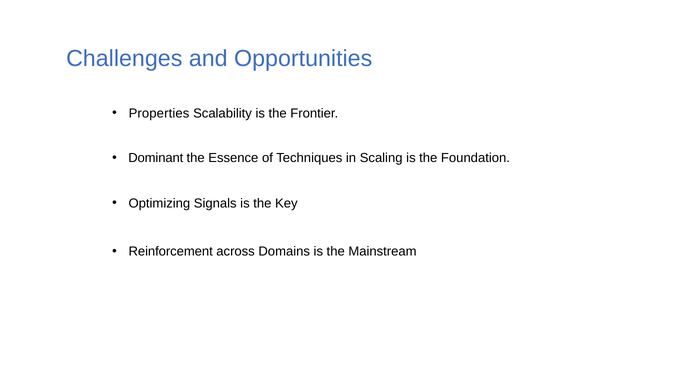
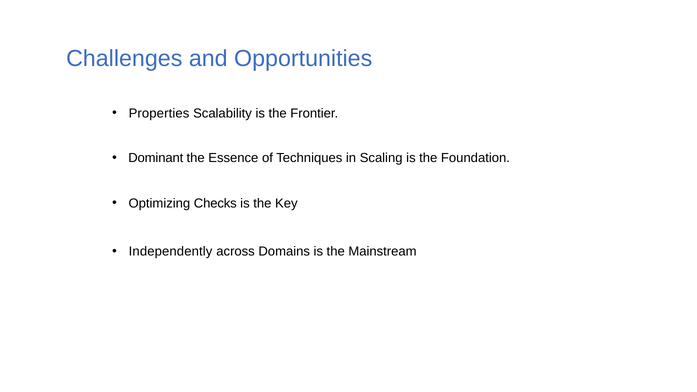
Signals: Signals -> Checks
Reinforcement: Reinforcement -> Independently
